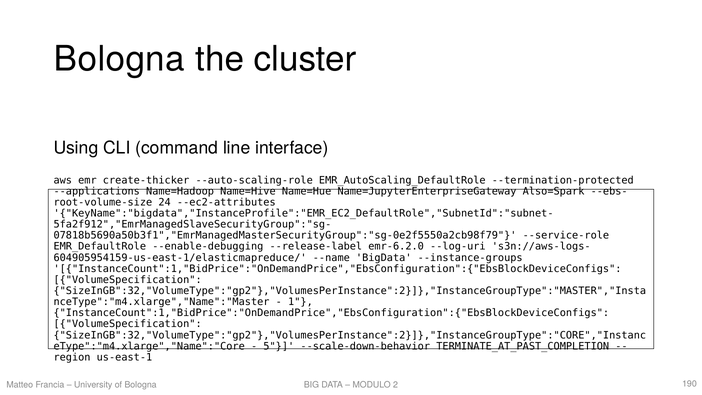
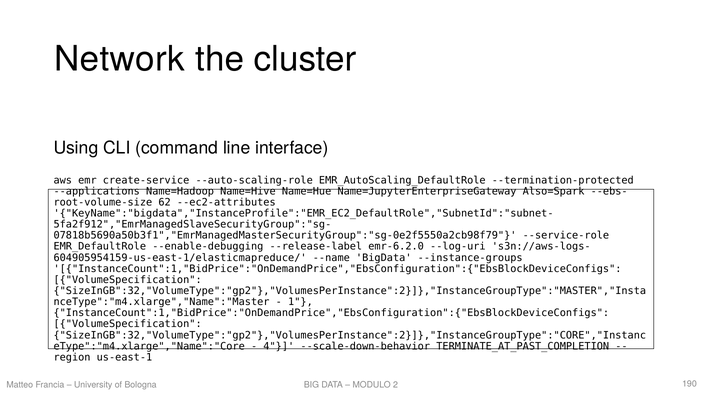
Bologna at (119, 59): Bologna -> Network
create-thicker: create-thicker -> create-service
24: 24 -> 62
5: 5 -> 4
